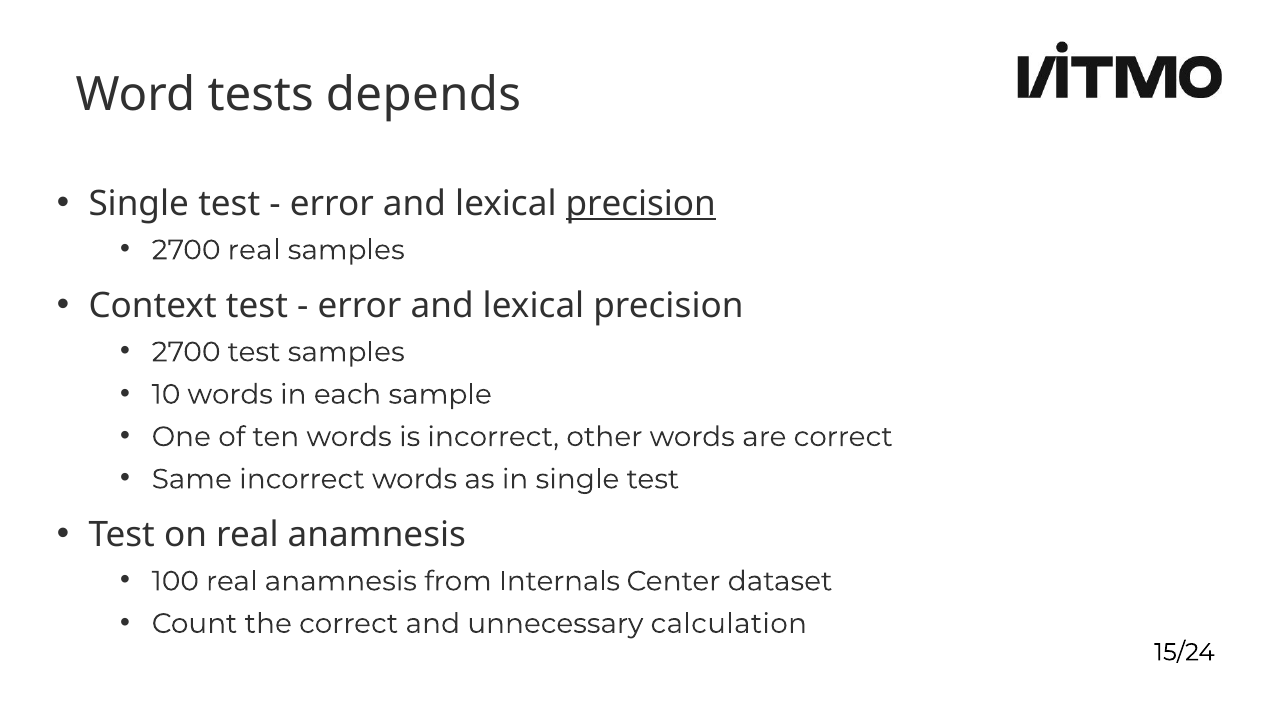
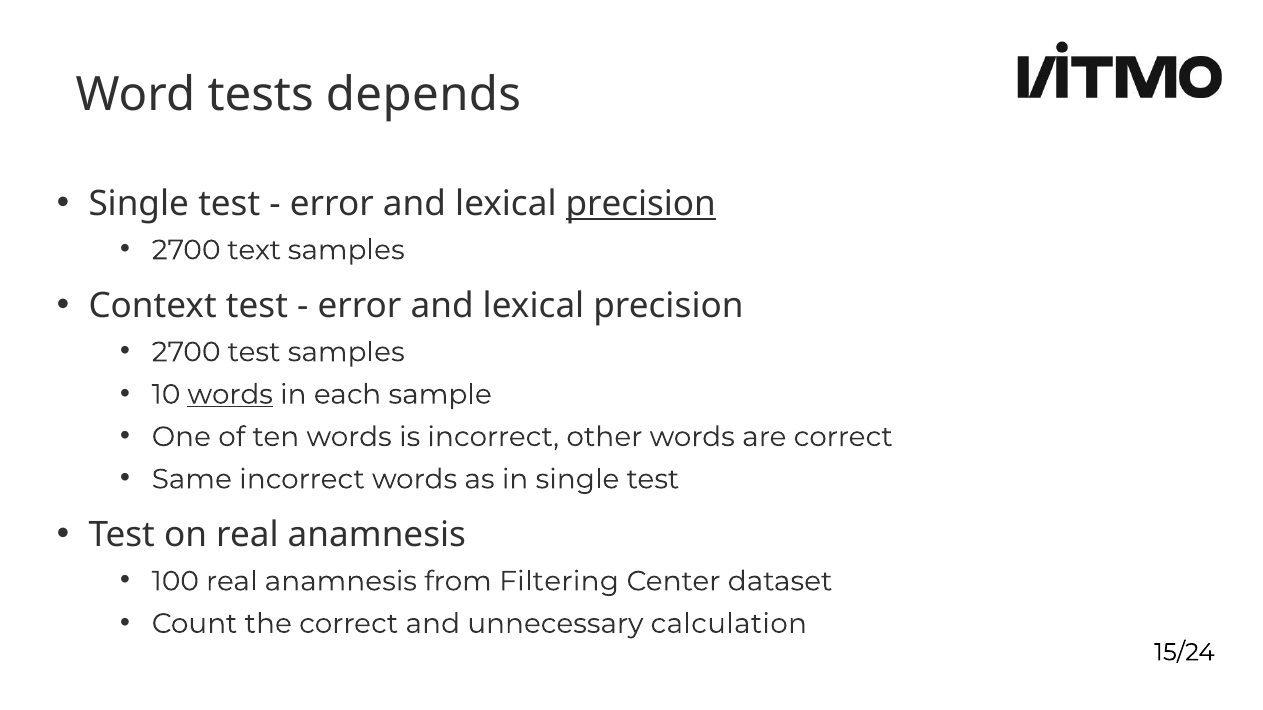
2700 real: real -> text
words at (230, 395) underline: none -> present
Internals: Internals -> Filtering
